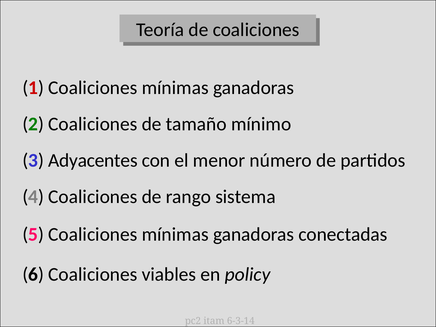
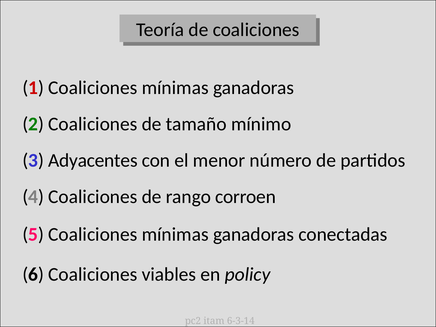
sistema: sistema -> corroen
